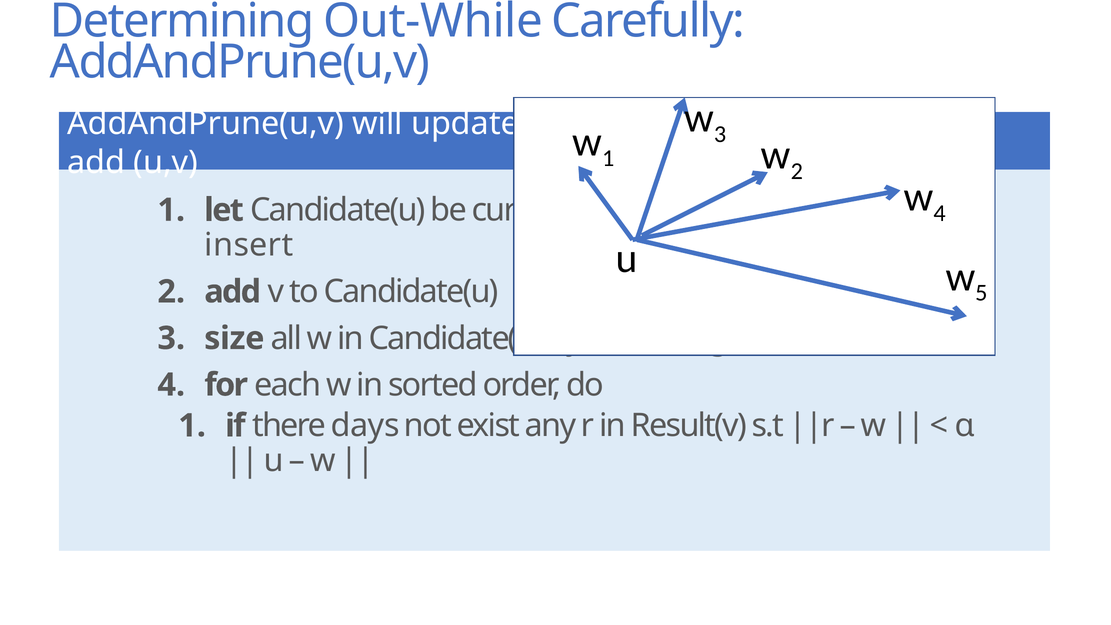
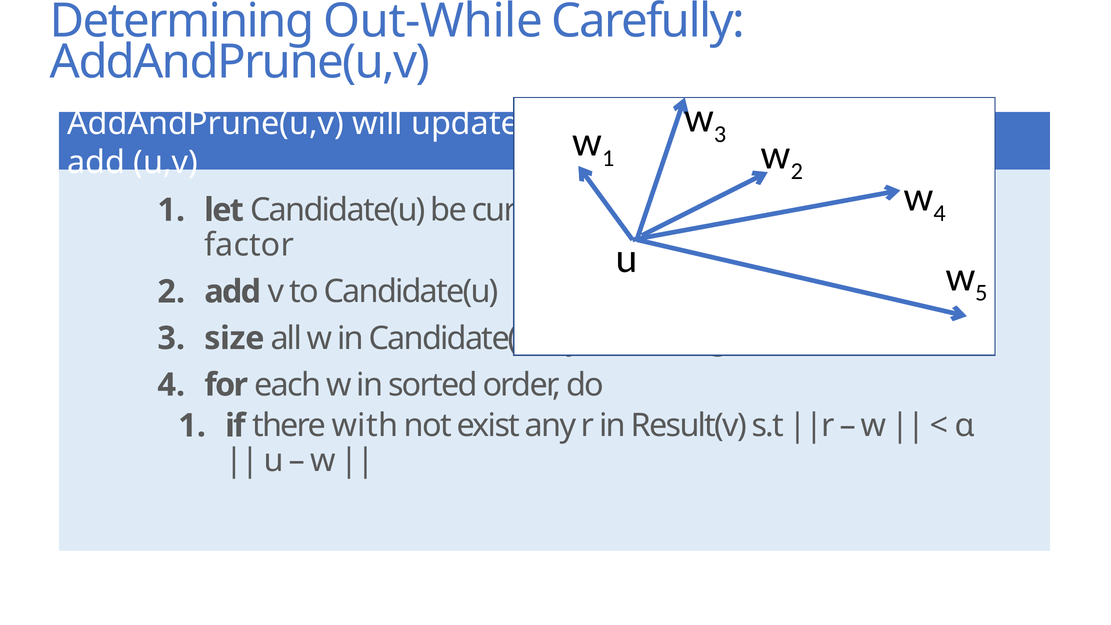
insert: insert -> factor
days: days -> with
